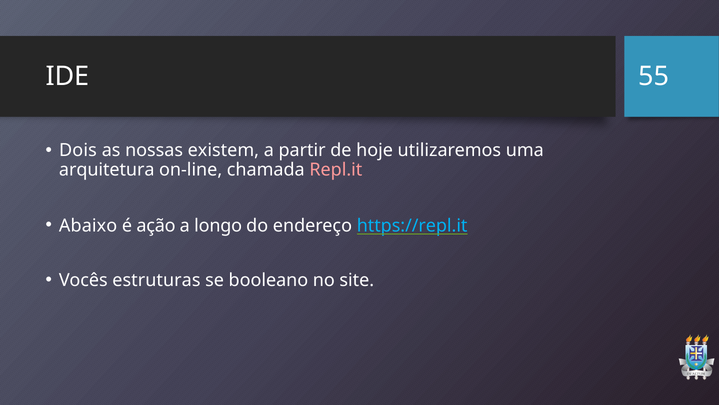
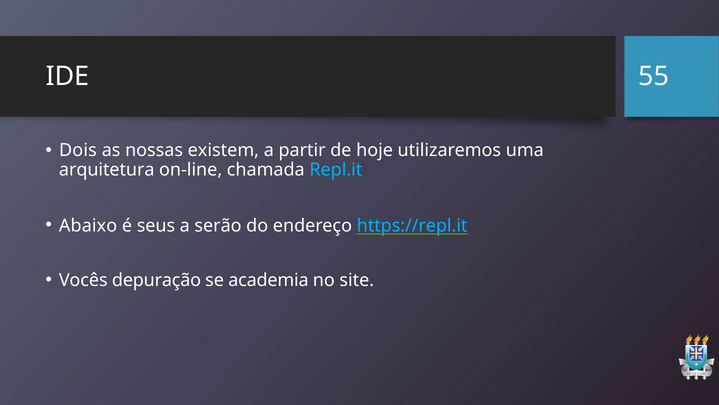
Repl.it colour: pink -> light blue
ação: ação -> seus
longo: longo -> serão
estruturas: estruturas -> depuração
booleano: booleano -> academia
